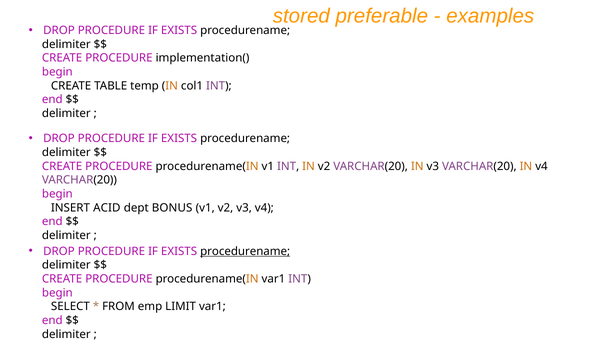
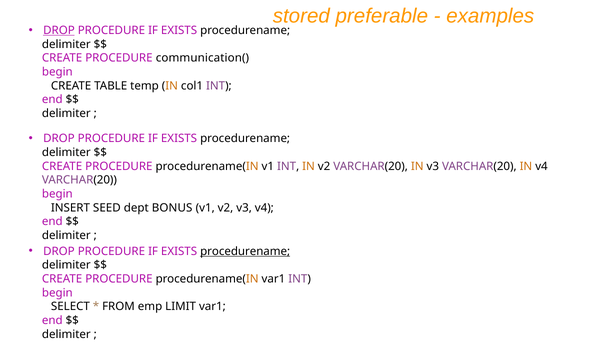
DROP at (59, 30) underline: none -> present
implementation(: implementation( -> communication(
ACID: ACID -> SEED
